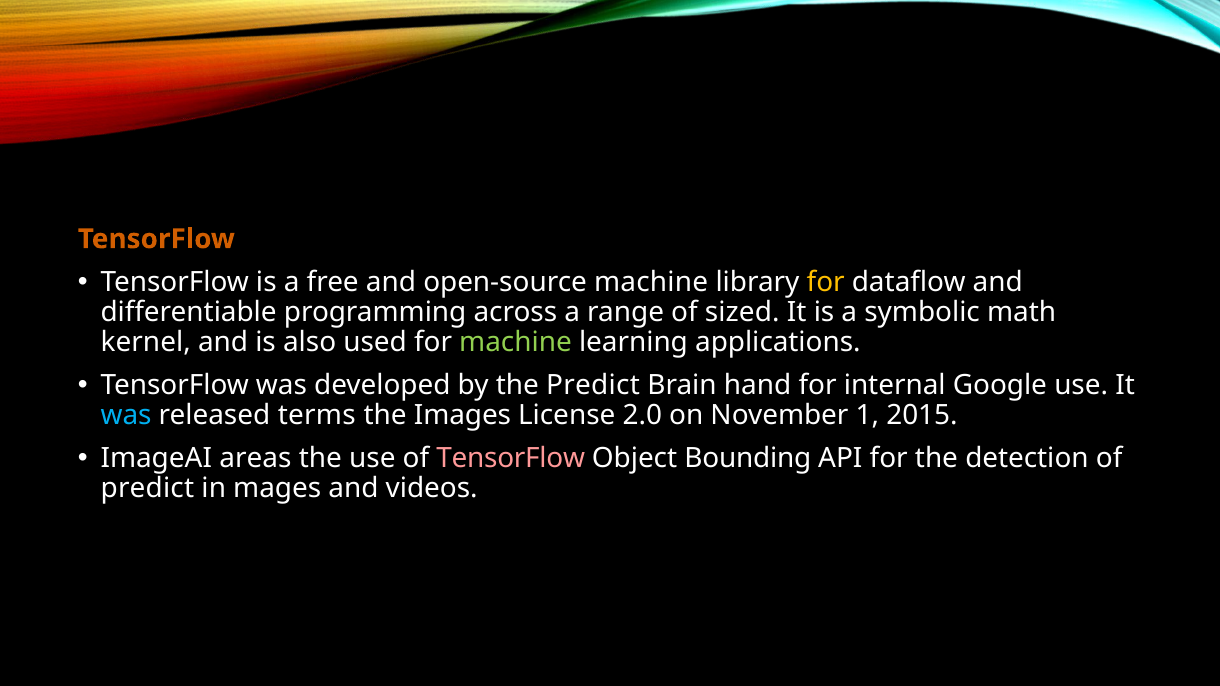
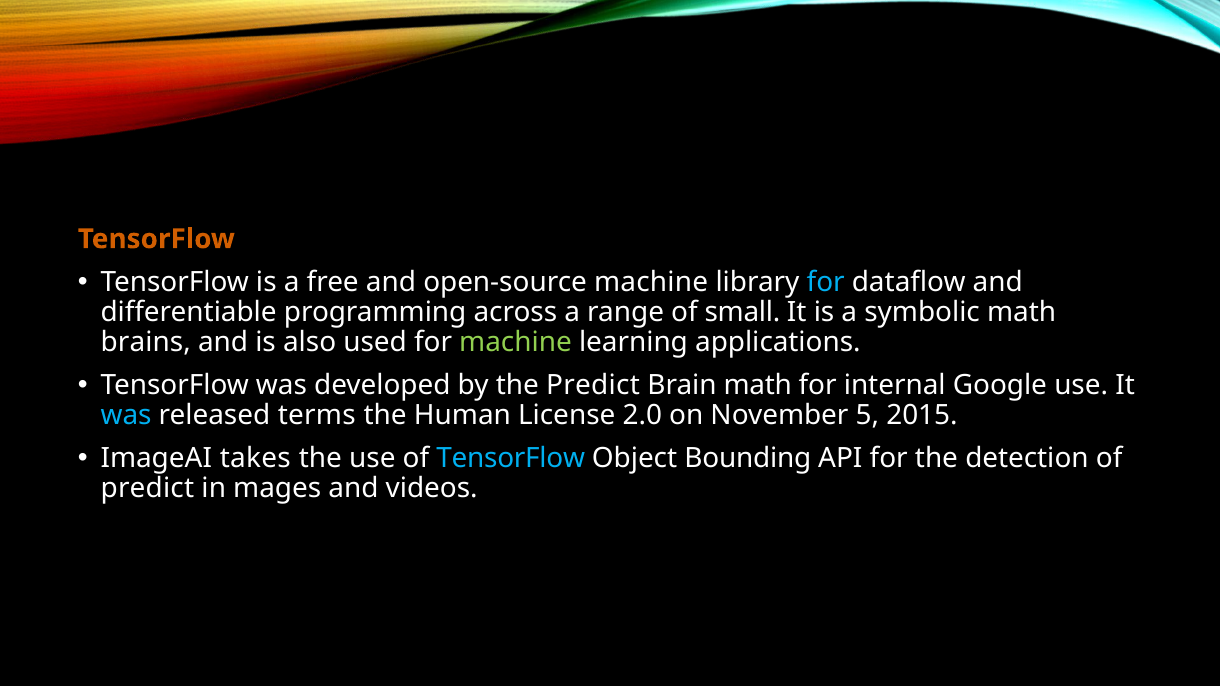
for at (826, 282) colour: yellow -> light blue
sized: sized -> small
kernel: kernel -> brains
Brain hand: hand -> math
Images: Images -> Human
1: 1 -> 5
areas: areas -> takes
TensorFlow at (511, 458) colour: pink -> light blue
